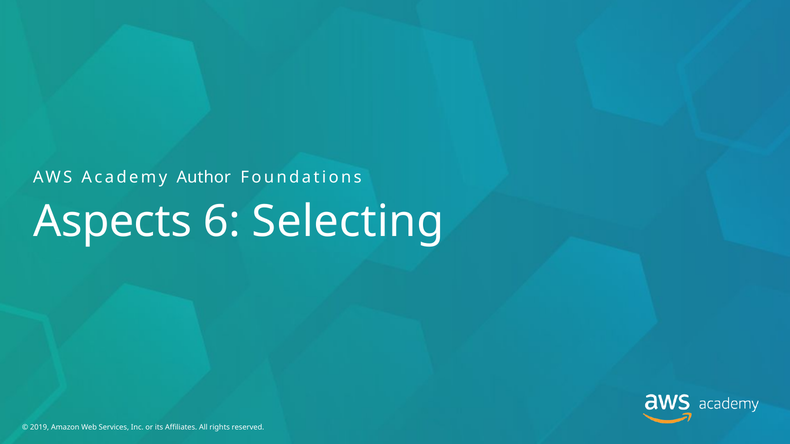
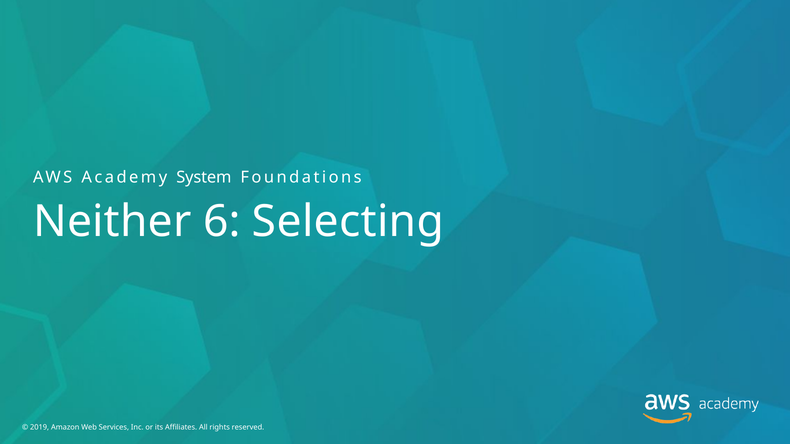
Author: Author -> System
Aspects: Aspects -> Neither
